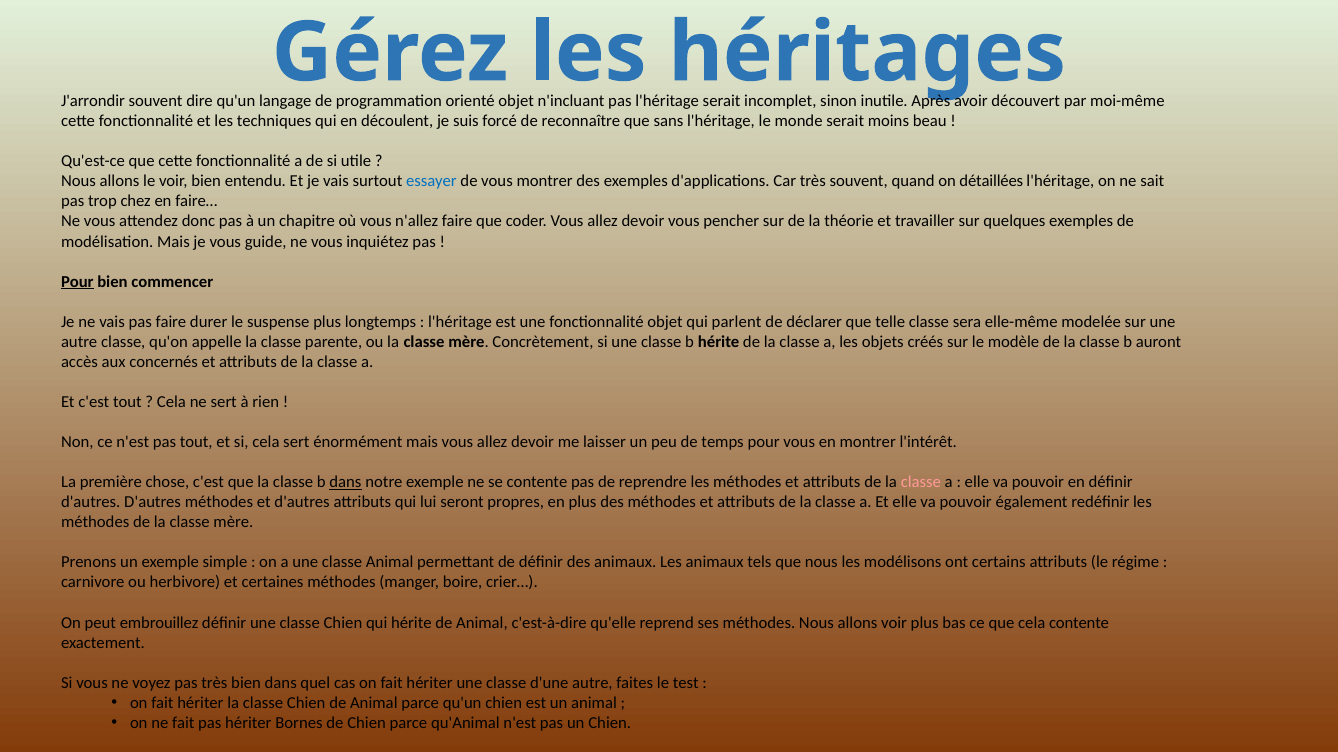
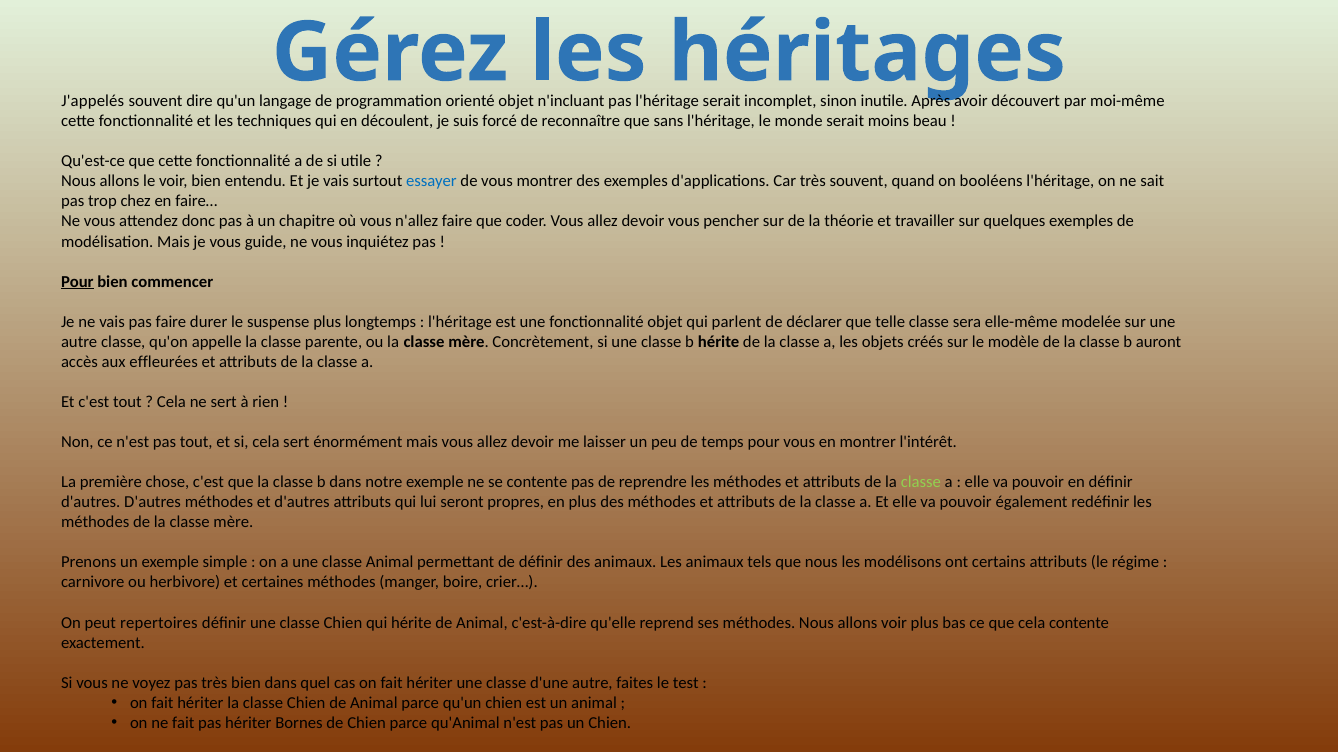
J'arrondir: J'arrondir -> J'appelés
détaillées: détaillées -> booléens
concernés: concernés -> effleurées
dans at (345, 483) underline: present -> none
classe at (921, 483) colour: pink -> light green
embrouillez: embrouillez -> repertoires
